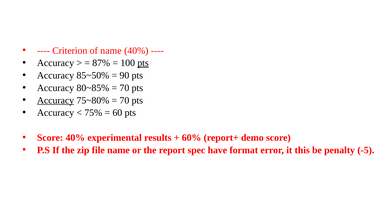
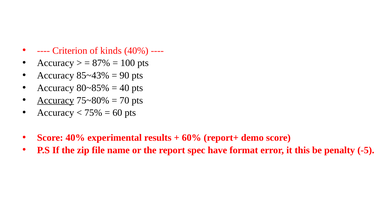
of name: name -> kinds
pts at (143, 63) underline: present -> none
85~50%: 85~50% -> 85~43%
70 at (124, 88): 70 -> 40
